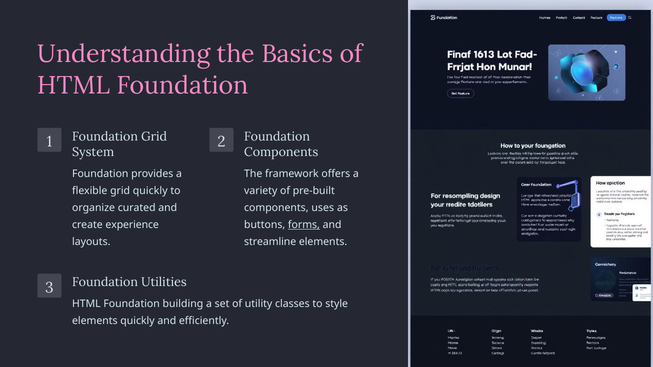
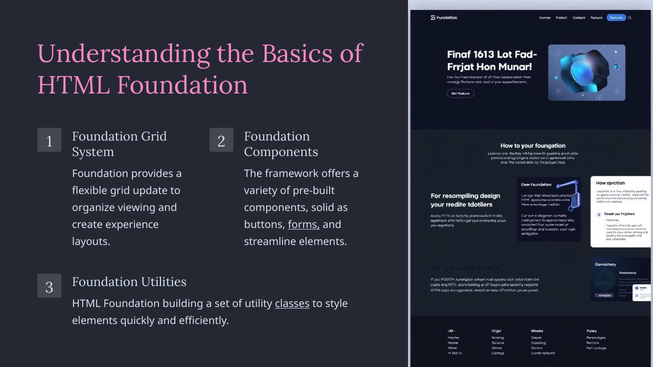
grid quickly: quickly -> update
curated: curated -> viewing
uses: uses -> solid
classes underline: none -> present
